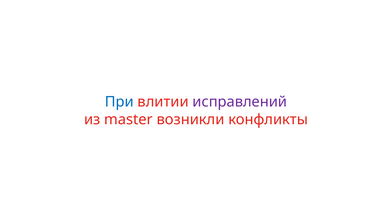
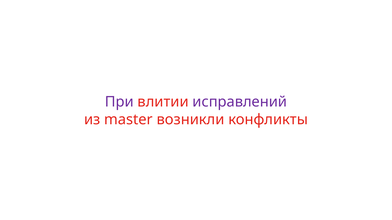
При colour: blue -> purple
